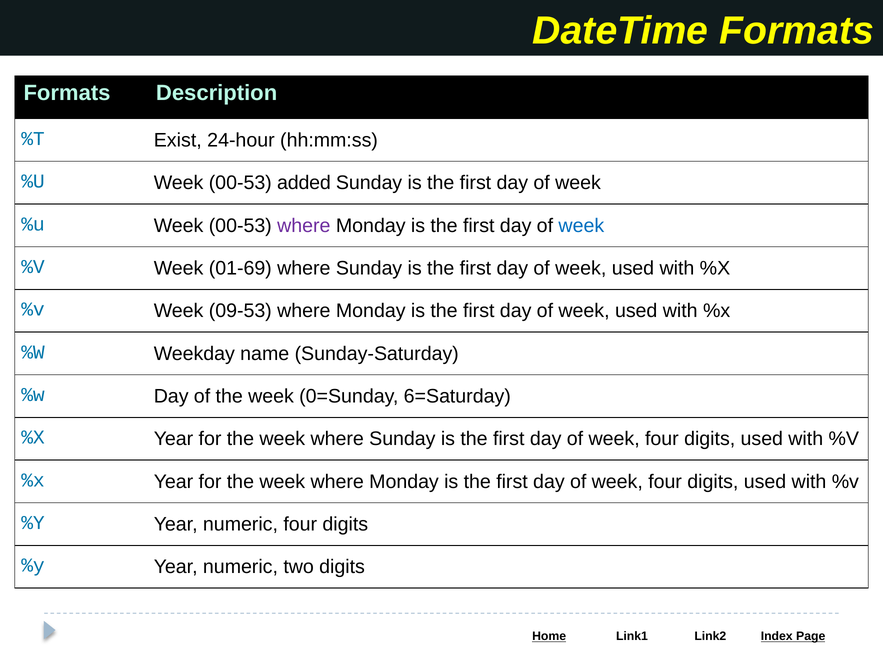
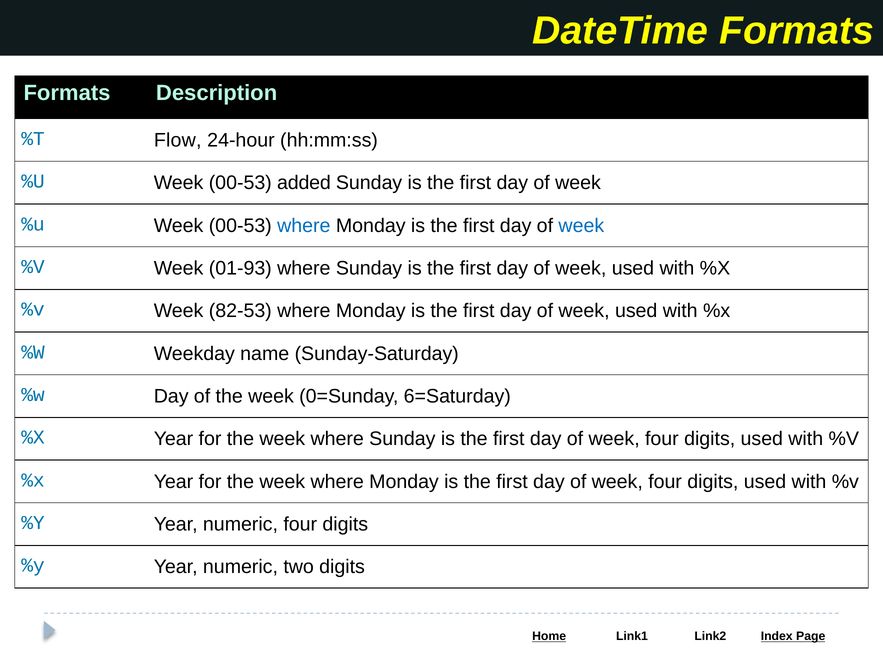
Exist: Exist -> Flow
where at (304, 226) colour: purple -> blue
01-69: 01-69 -> 01-93
09-53: 09-53 -> 82-53
